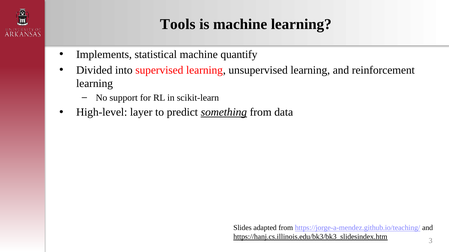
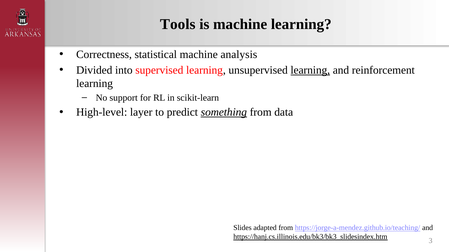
Implements: Implements -> Correctness
quantify: quantify -> analysis
learning at (310, 70) underline: none -> present
